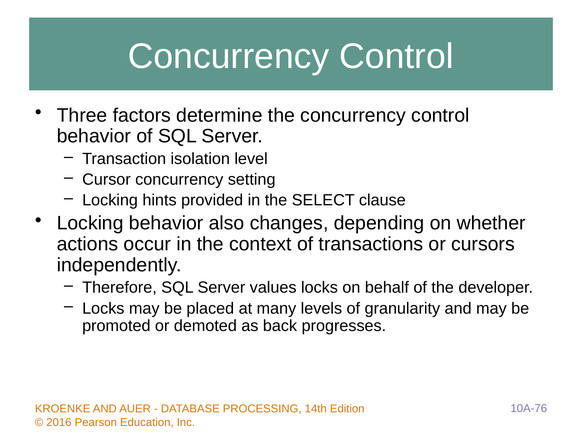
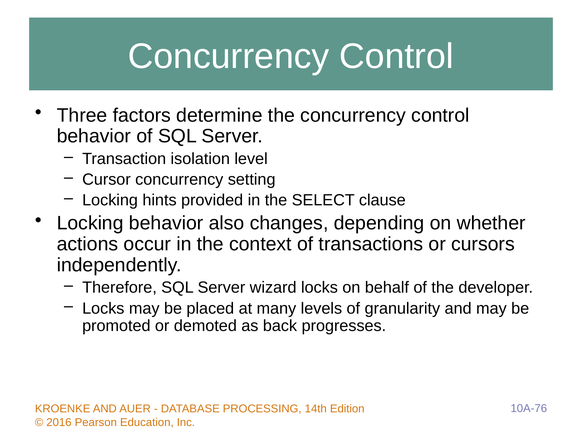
values: values -> wizard
